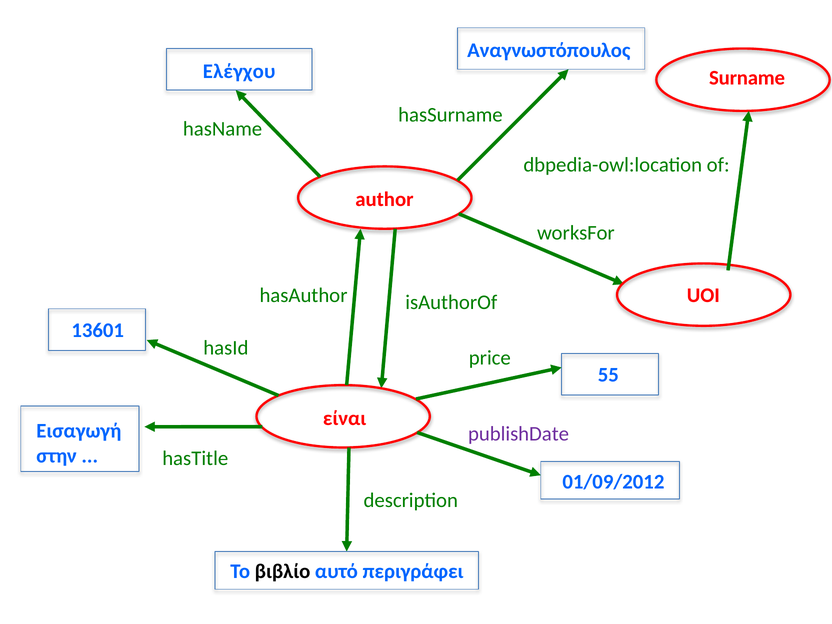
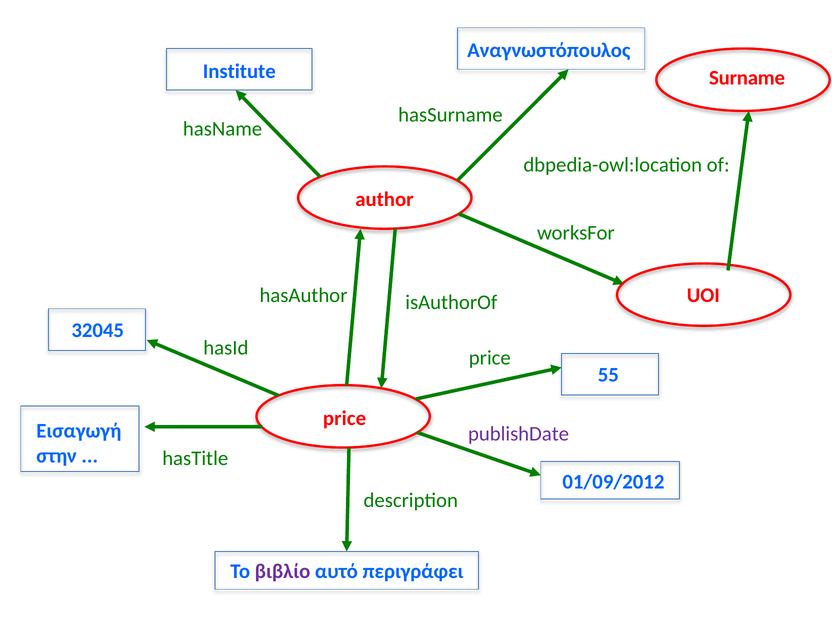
Ελέγχου: Ελέγχου -> Institute
13601: 13601 -> 32045
είναι at (345, 418): είναι -> price
βιβλίο colour: black -> purple
